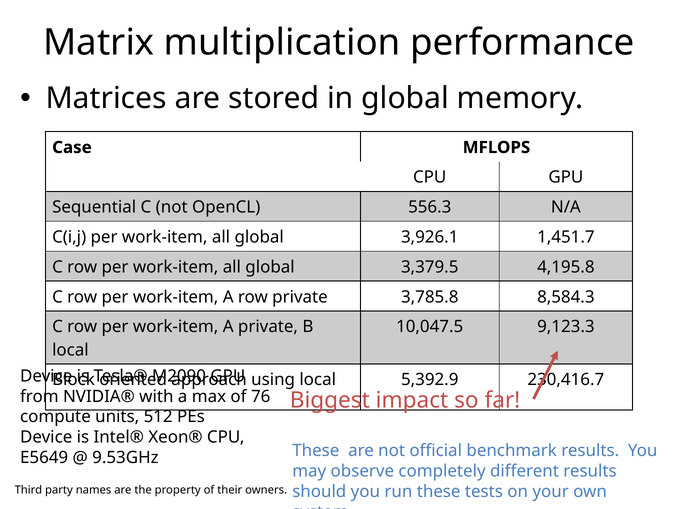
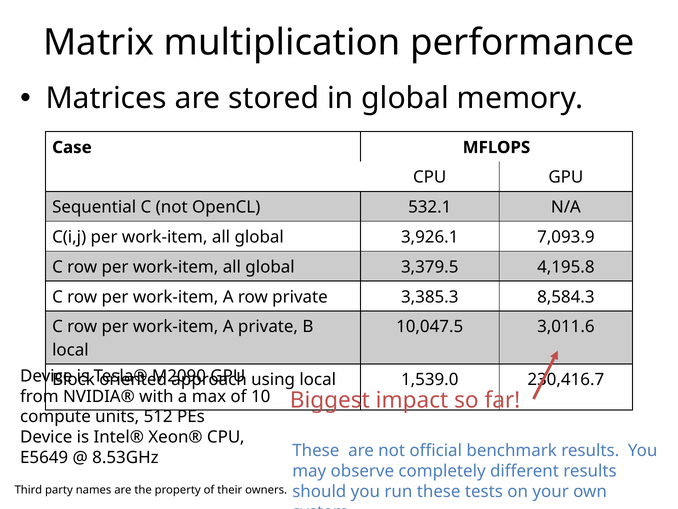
556.3: 556.3 -> 532.1
1,451.7: 1,451.7 -> 7,093.9
3,785.8: 3,785.8 -> 3,385.3
9,123.3: 9,123.3 -> 3,011.6
5,392.9: 5,392.9 -> 1,539.0
76: 76 -> 10
9.53GHz: 9.53GHz -> 8.53GHz
